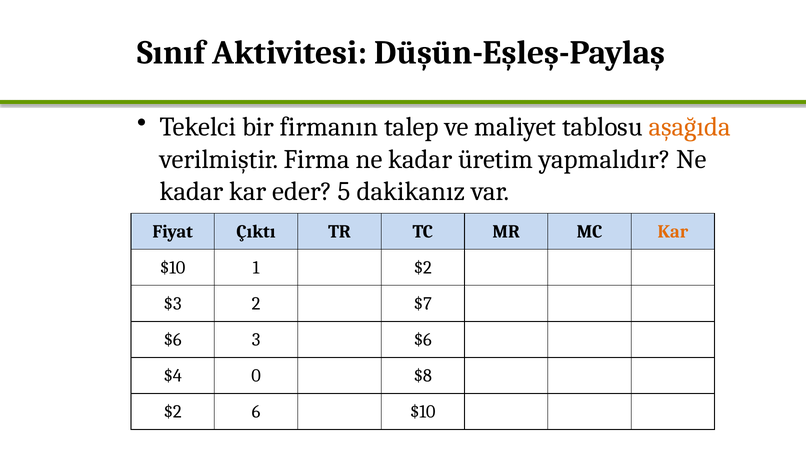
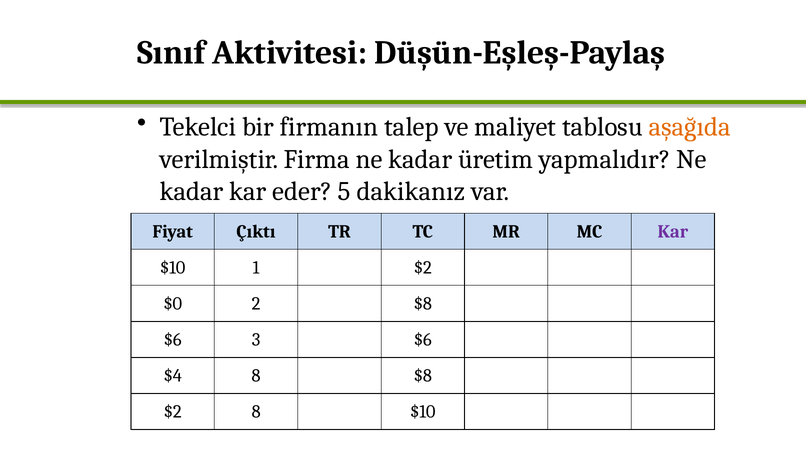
Kar at (673, 232) colour: orange -> purple
$3: $3 -> $0
2 Empty cell $7: $7 -> $8
$4 0: 0 -> 8
$2 6: 6 -> 8
